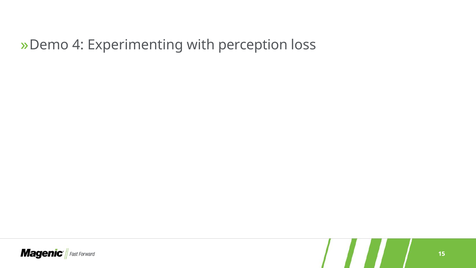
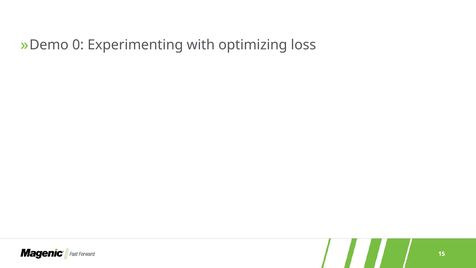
4: 4 -> 0
perception: perception -> optimizing
